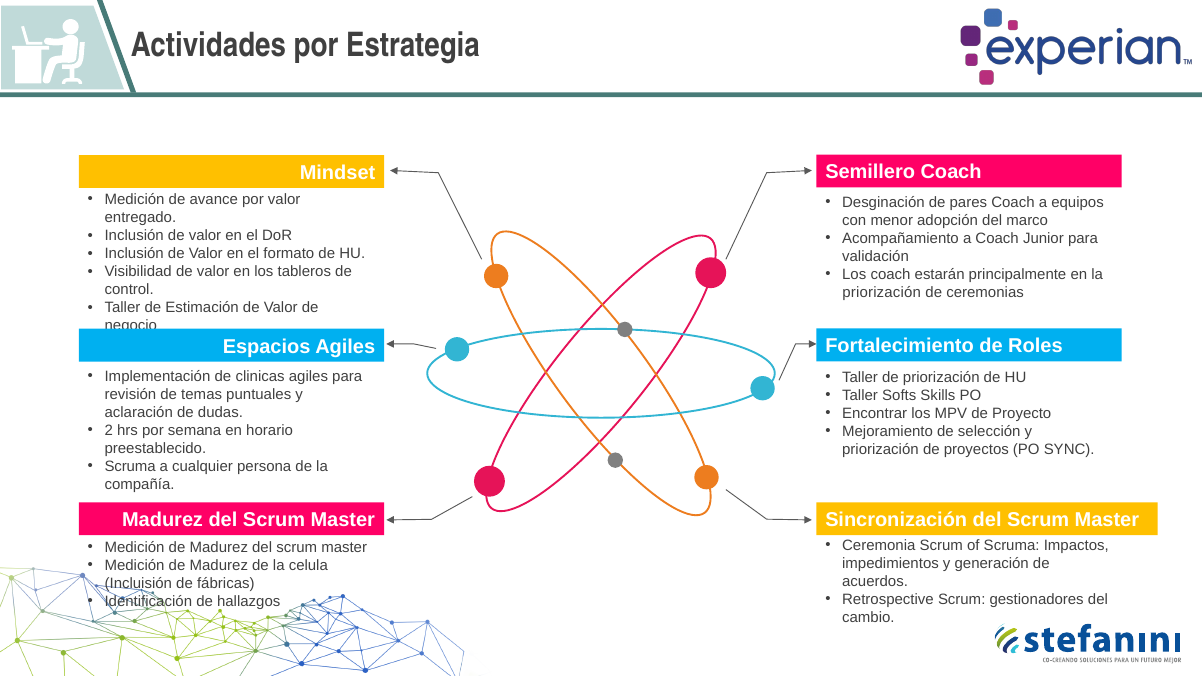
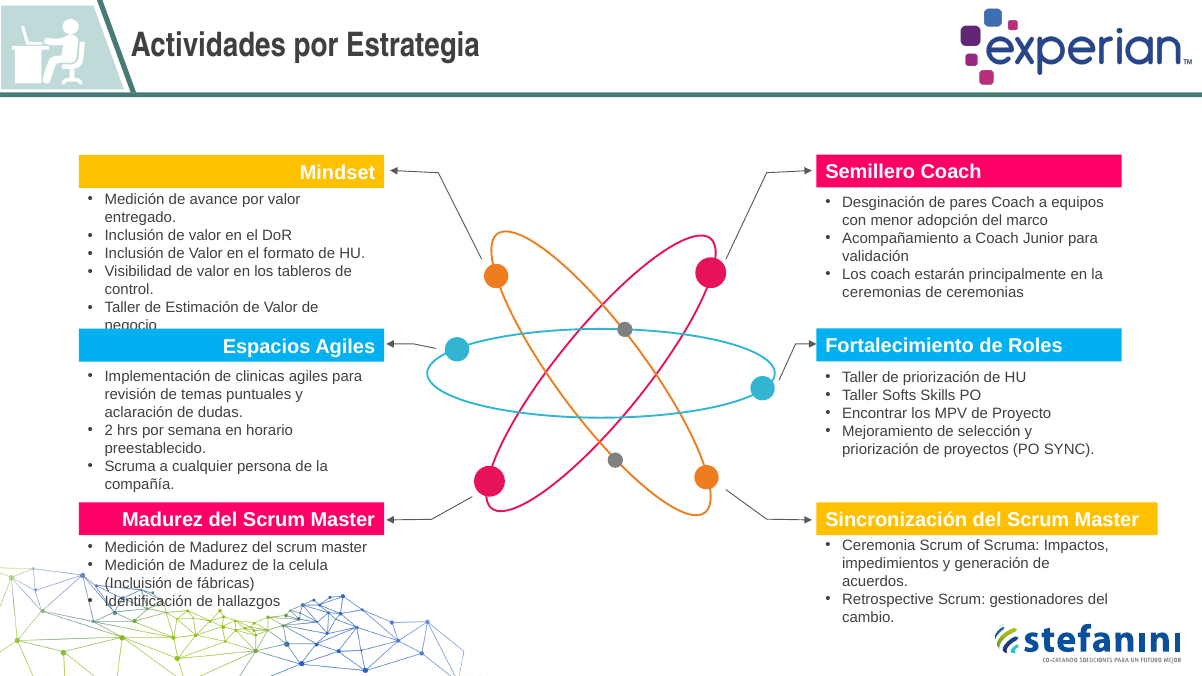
priorización at (882, 292): priorización -> ceremonias
